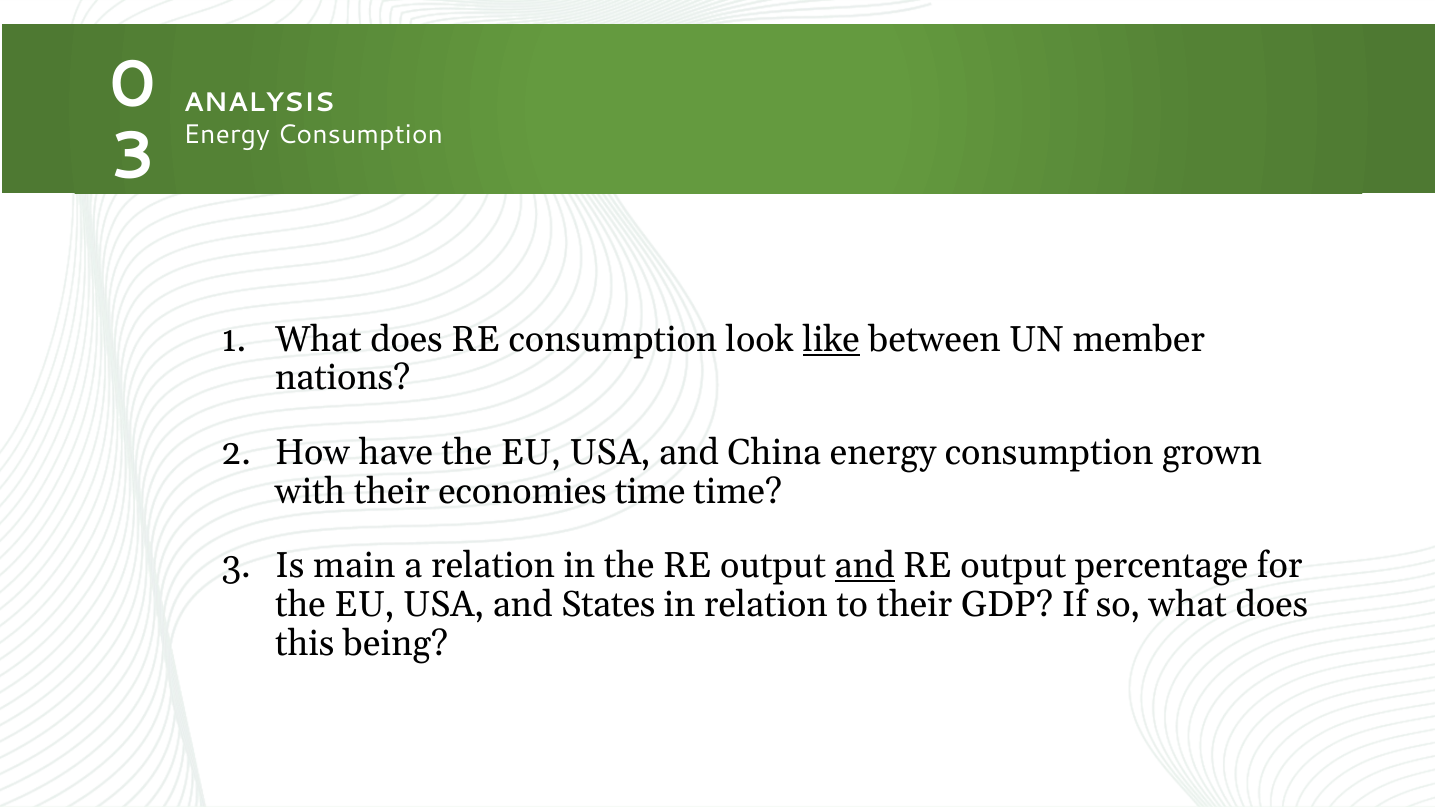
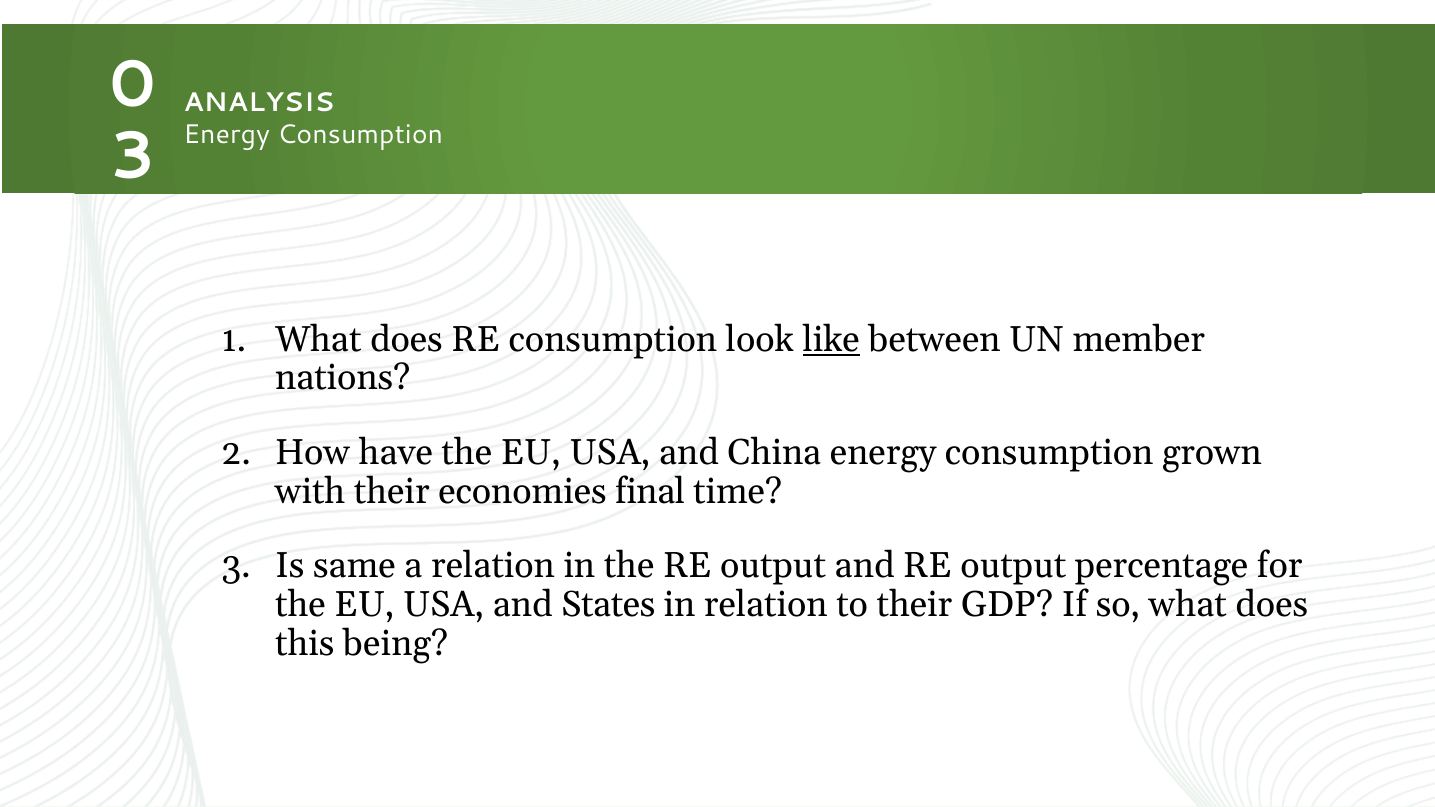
economies time: time -> final
main: main -> same
and at (865, 566) underline: present -> none
